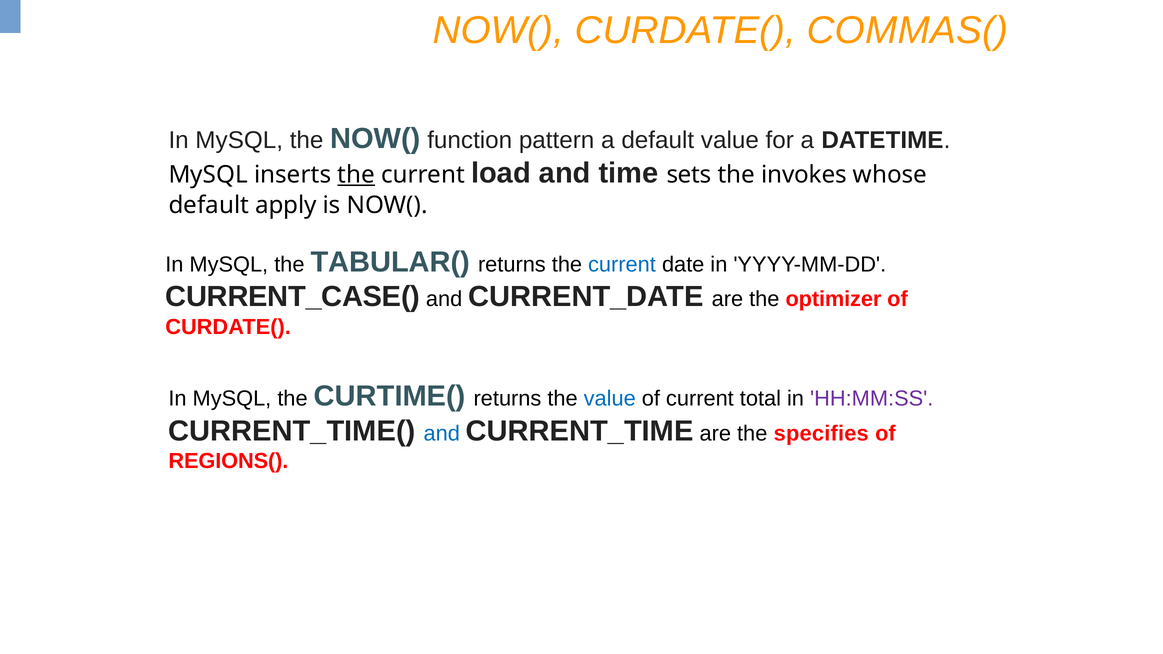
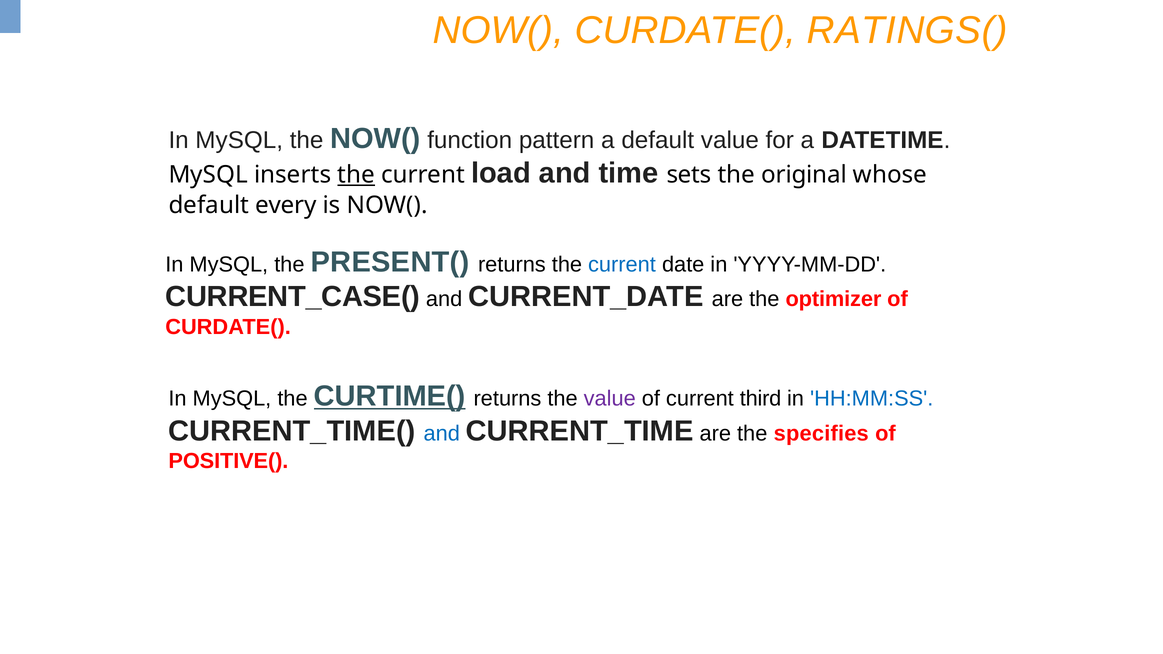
COMMAS(: COMMAS( -> RATINGS(
invokes: invokes -> original
apply: apply -> every
TABULAR(: TABULAR( -> PRESENT(
CURTIME( underline: none -> present
value at (610, 399) colour: blue -> purple
total: total -> third
HH:MM:SS colour: purple -> blue
REGIONS(: REGIONS( -> POSITIVE(
